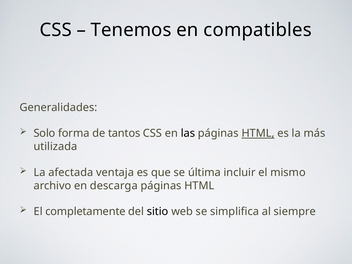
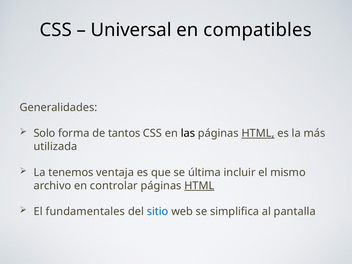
Tenemos: Tenemos -> Universal
afectada: afectada -> tenemos
descarga: descarga -> controlar
HTML at (199, 186) underline: none -> present
completamente: completamente -> fundamentales
sitio colour: black -> blue
siempre: siempre -> pantalla
